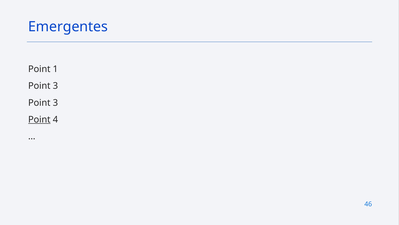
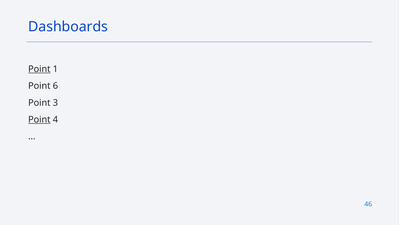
Emergentes: Emergentes -> Dashboards
Point at (39, 69) underline: none -> present
3 at (55, 86): 3 -> 6
